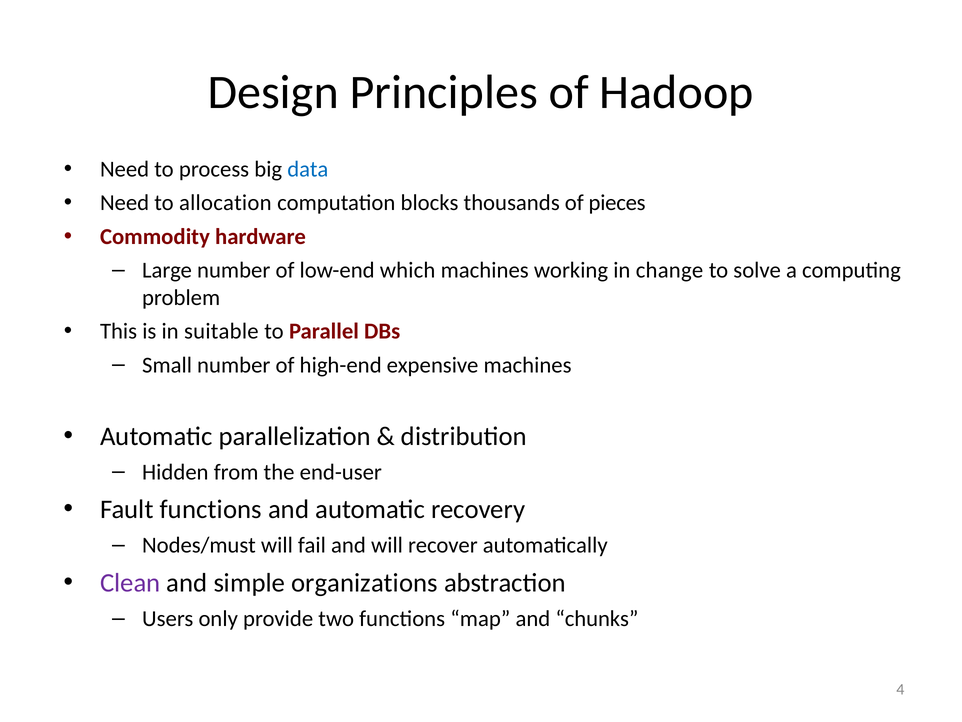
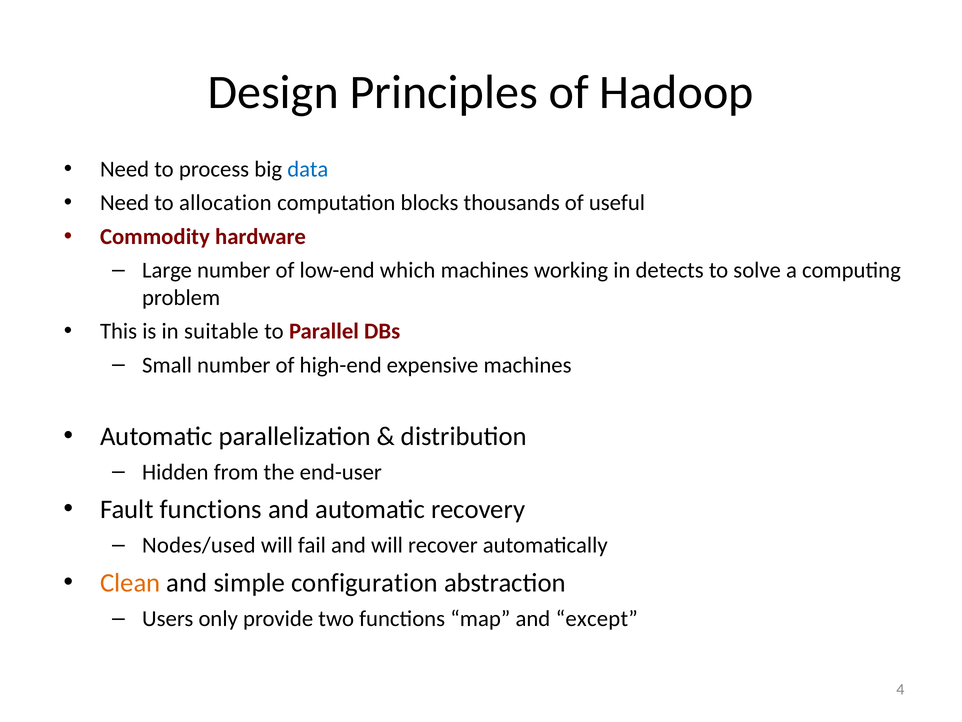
pieces: pieces -> useful
change: change -> detects
Nodes/must: Nodes/must -> Nodes/used
Clean colour: purple -> orange
organizations: organizations -> configuration
chunks: chunks -> except
